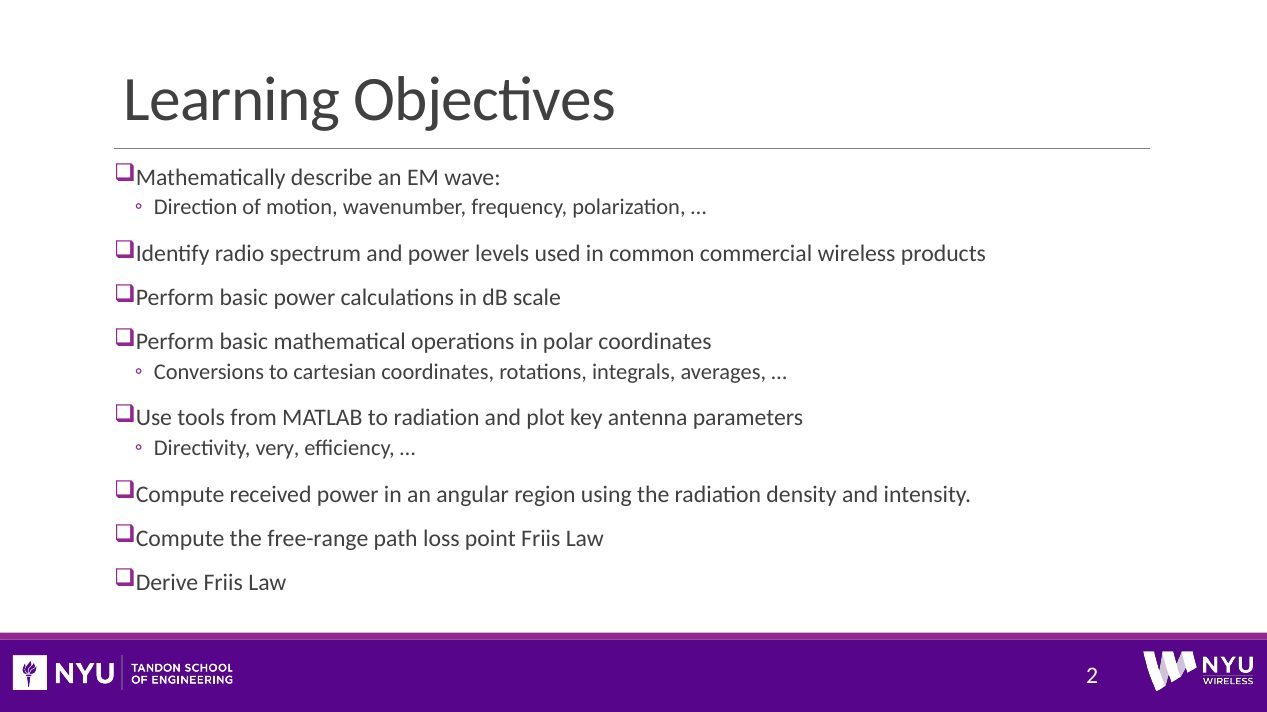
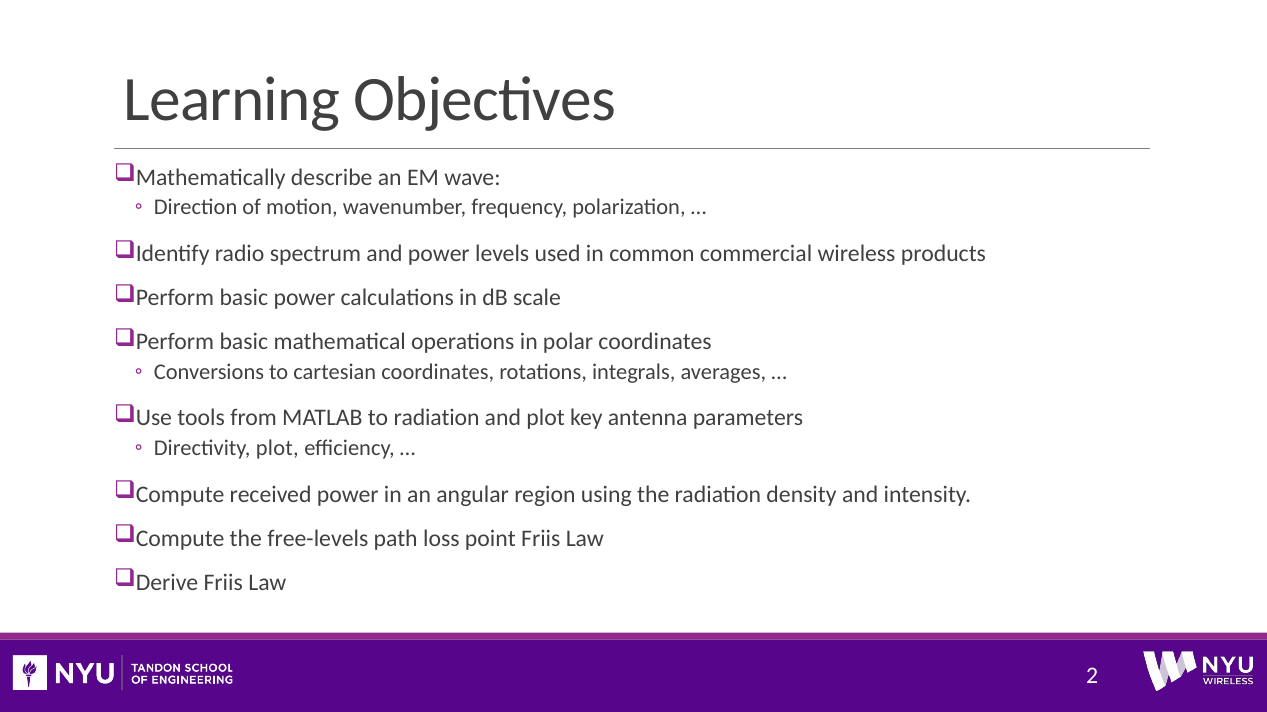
Directivity very: very -> plot
free-range: free-range -> free-levels
